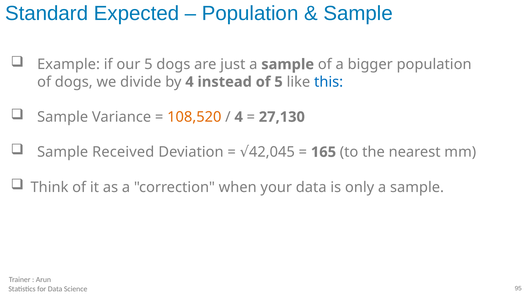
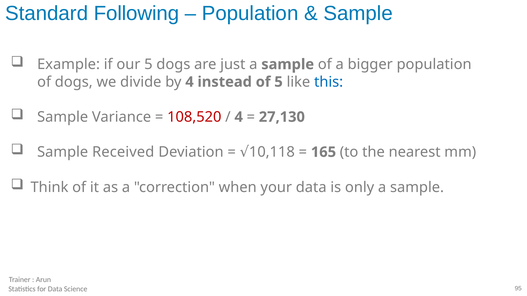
Expected: Expected -> Following
108,520 colour: orange -> red
42,045: 42,045 -> 10,118
